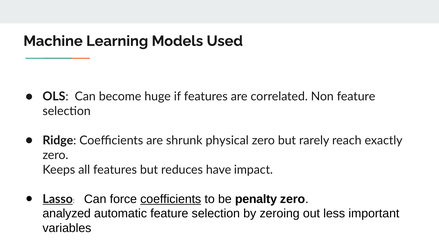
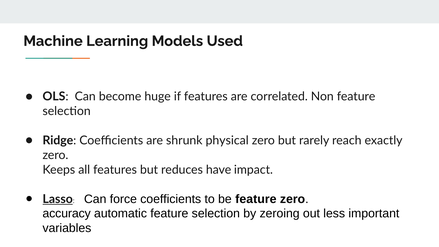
coefficients at (171, 199) underline: present -> none
be penalty: penalty -> feature
analyzed: analyzed -> accuracy
